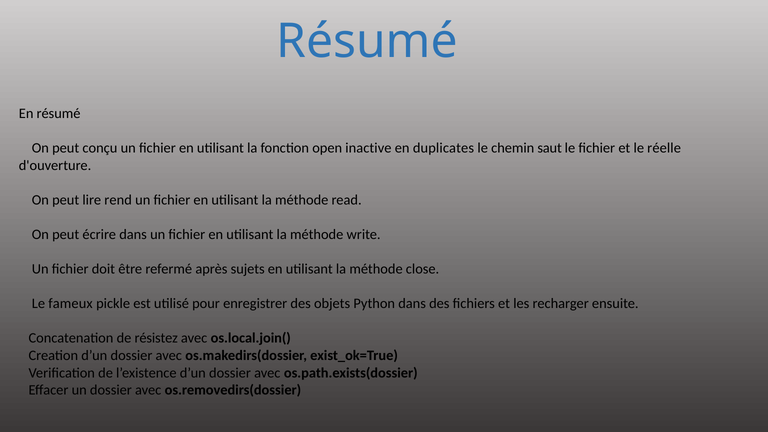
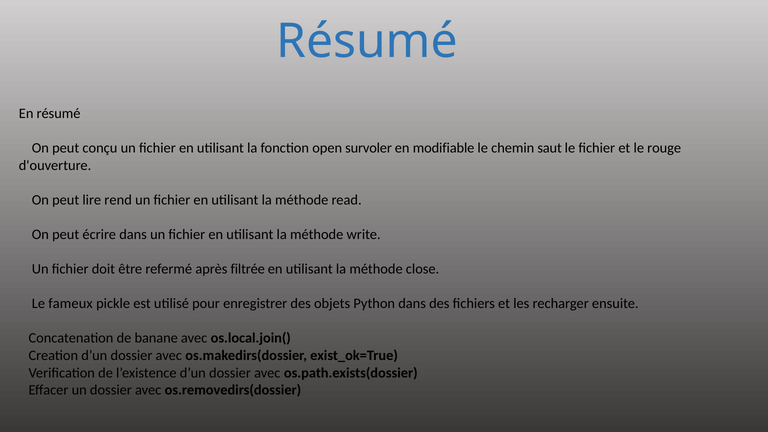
inactive: inactive -> survoler
duplicates: duplicates -> modifiable
réelle: réelle -> rouge
sujets: sujets -> filtrée
résistez: résistez -> banane
